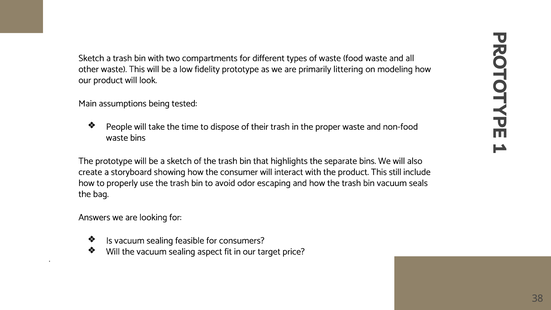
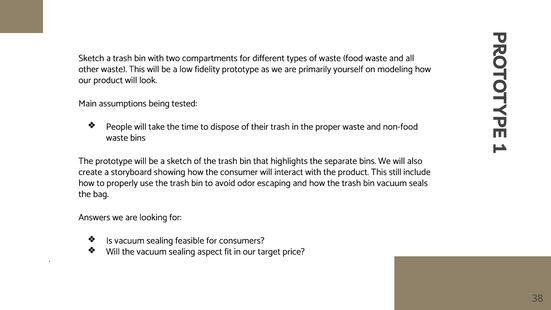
littering: littering -> yourself
